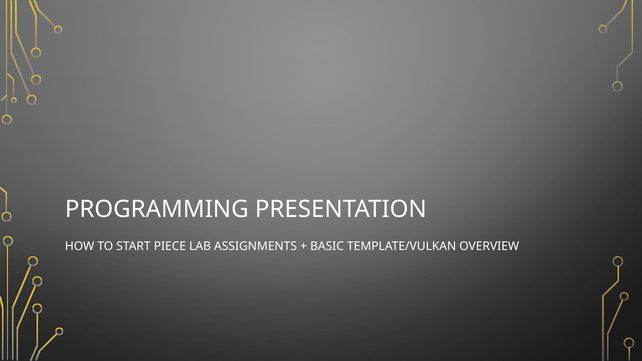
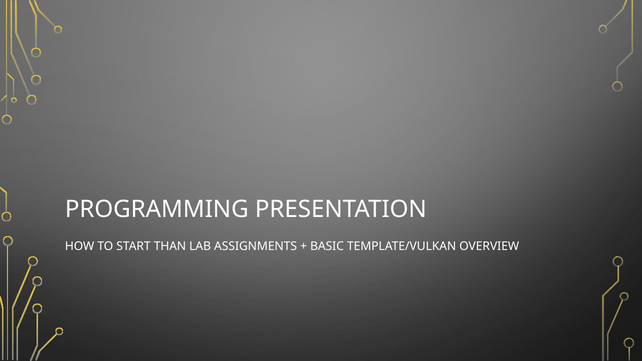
PIECE: PIECE -> THAN
